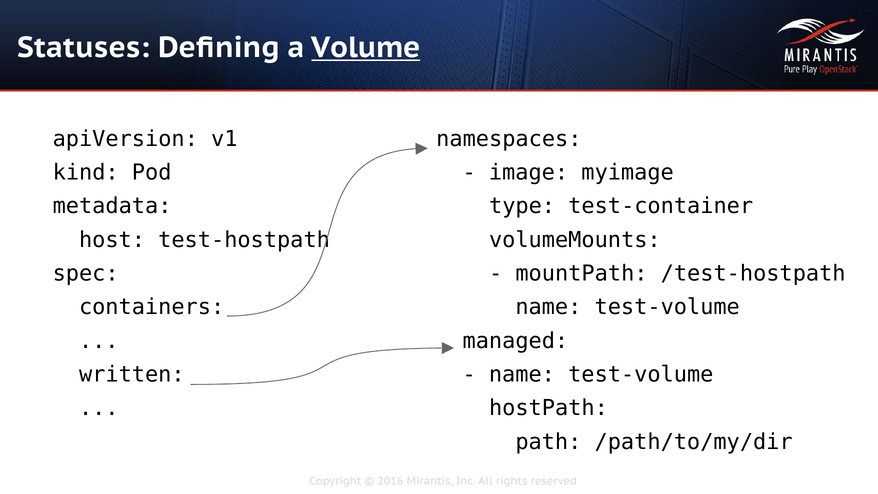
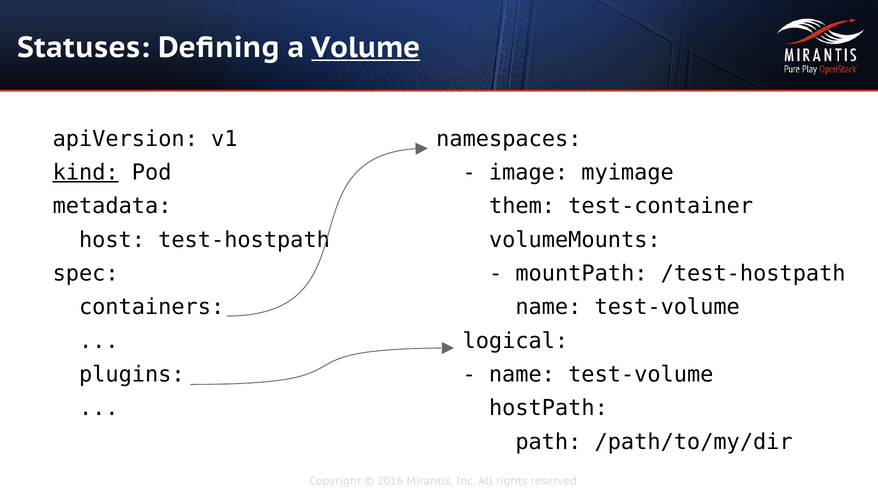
kind underline: none -> present
type: type -> them
managed: managed -> logical
written: written -> plugins
